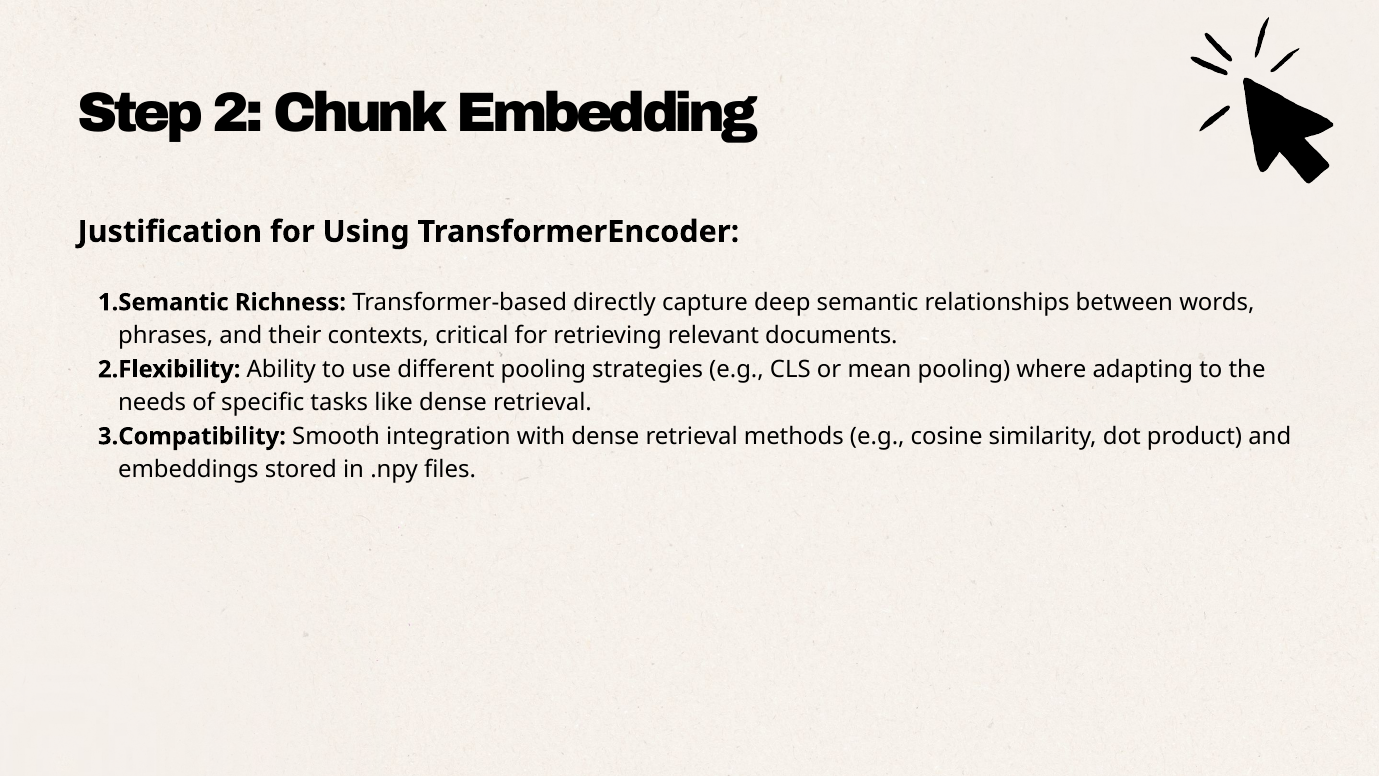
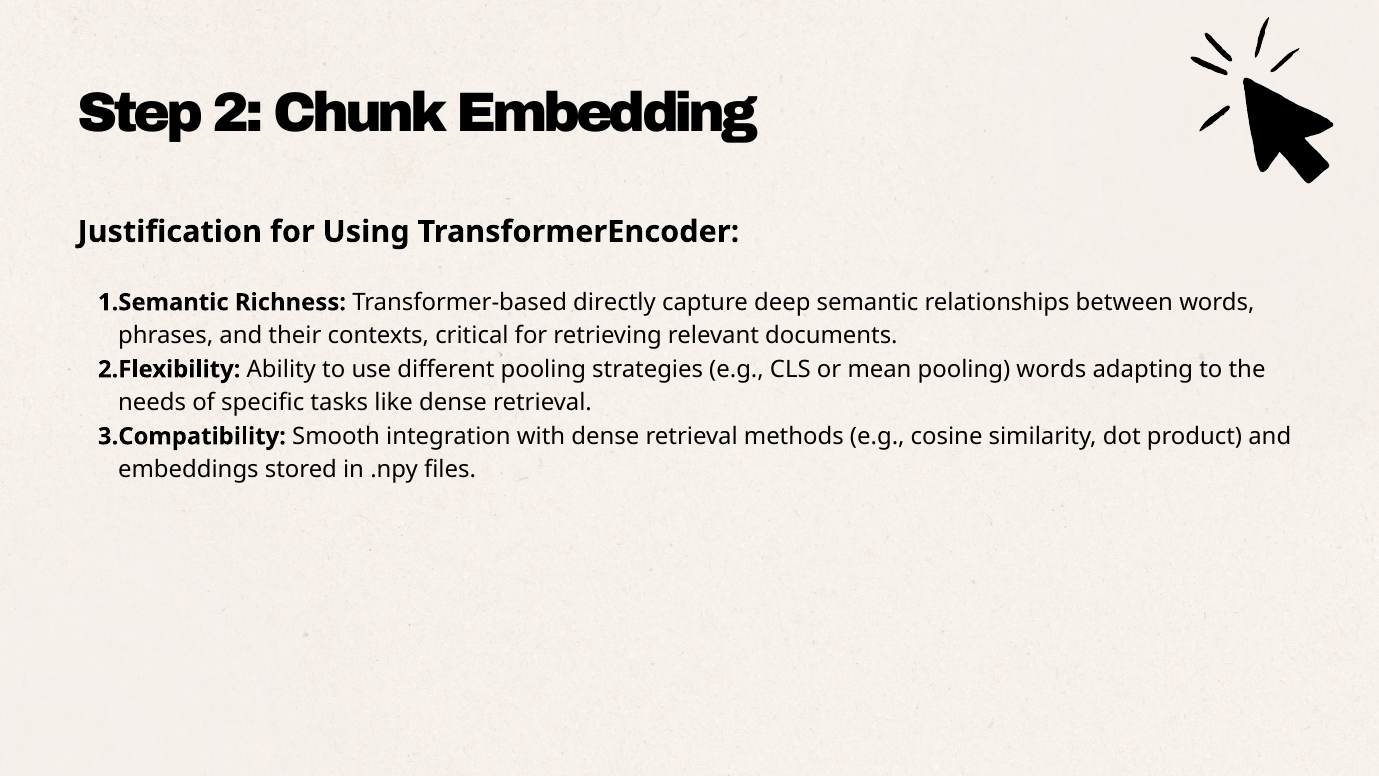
pooling where: where -> words
